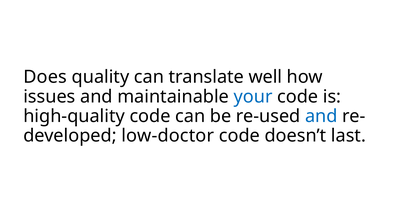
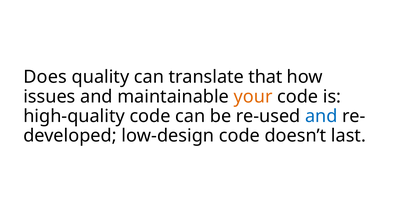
well: well -> that
your colour: blue -> orange
low-doctor: low-doctor -> low-design
